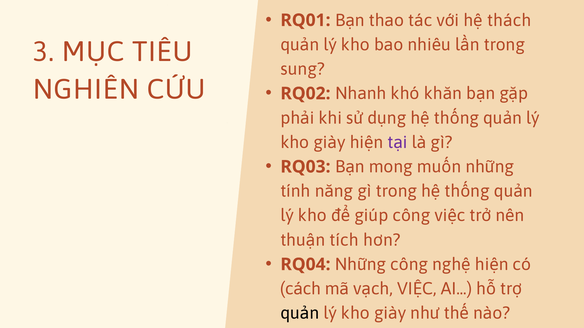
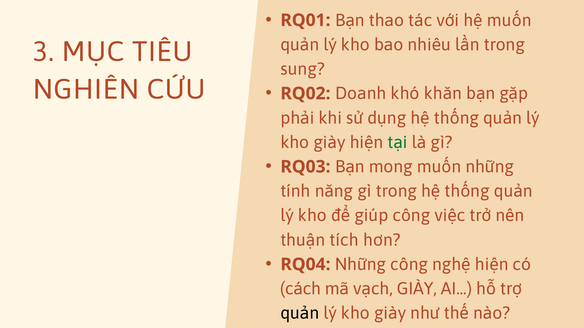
hệ thách: thách -> muốn
Nhanh: Nhanh -> Doanh
tại colour: purple -> green
vạch VIỆC: VIỆC -> GIÀY
